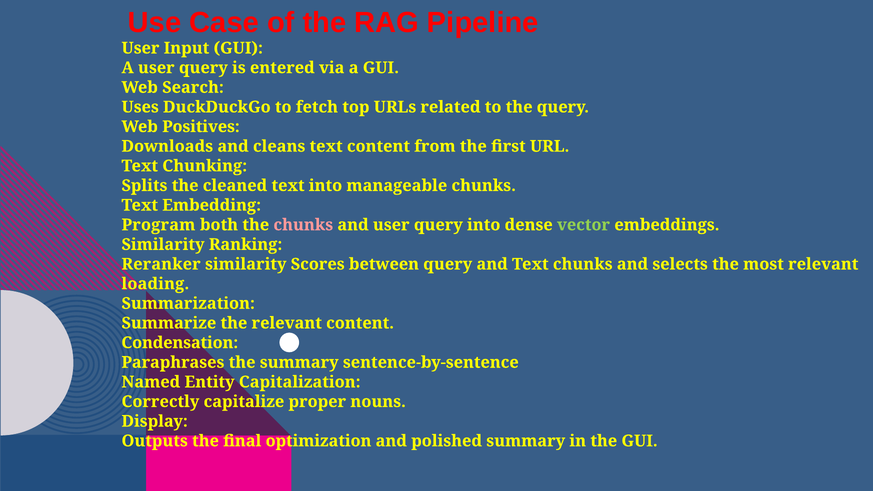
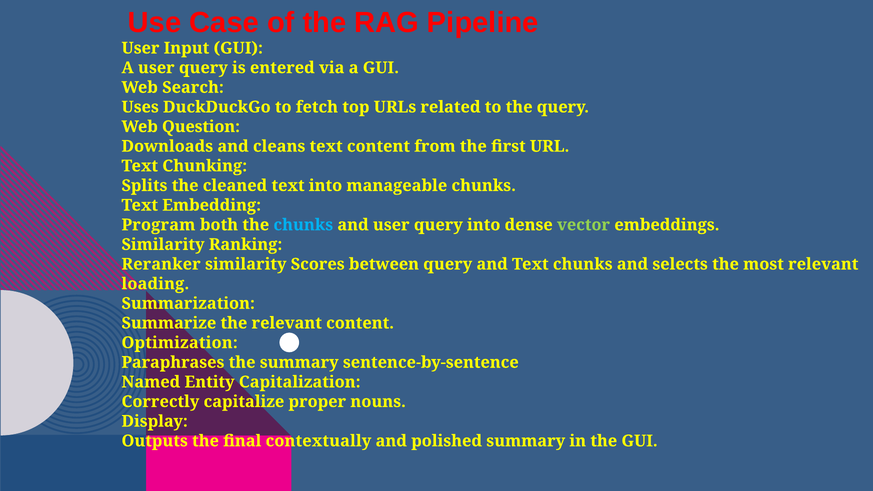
Positives: Positives -> Question
chunks at (303, 225) colour: pink -> light blue
Condensation: Condensation -> Optimization
optimization: optimization -> contextually
